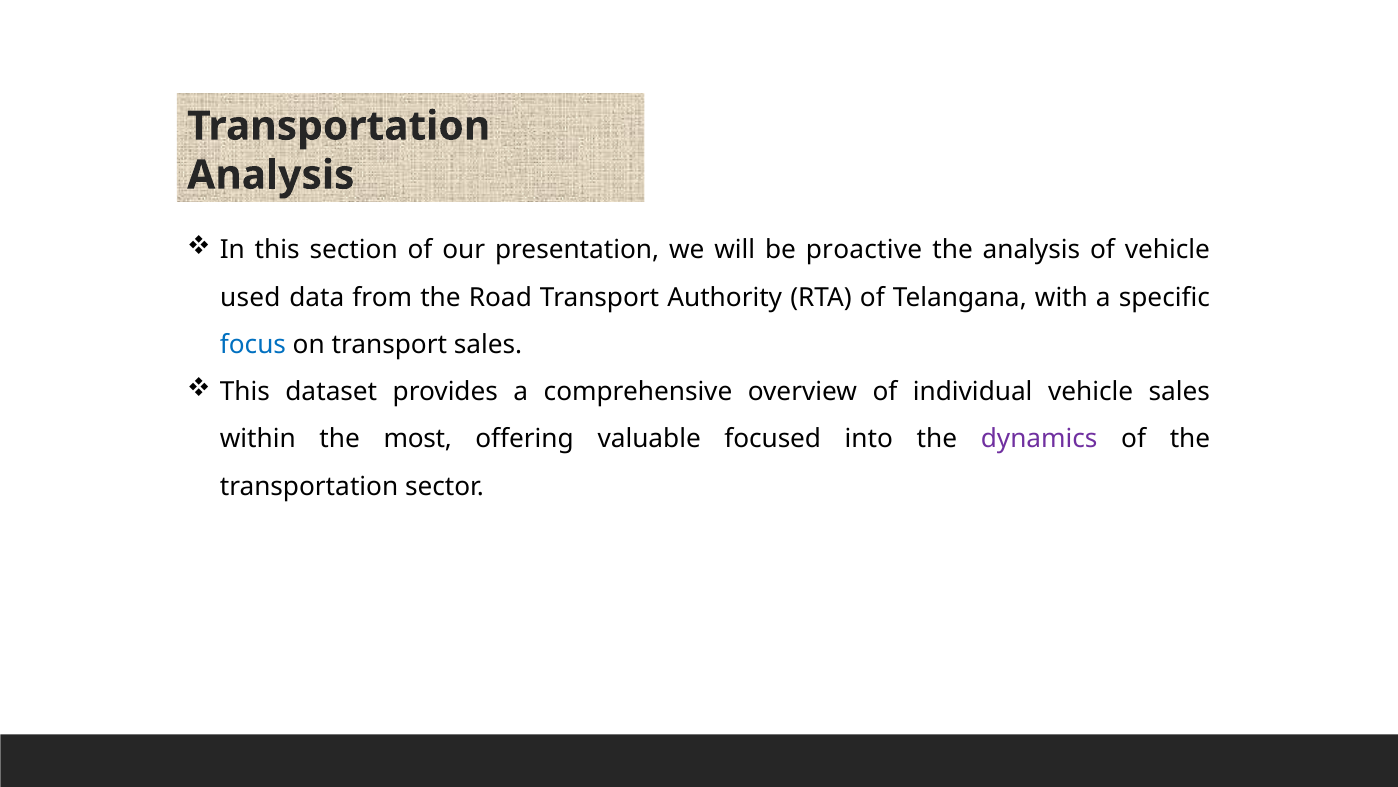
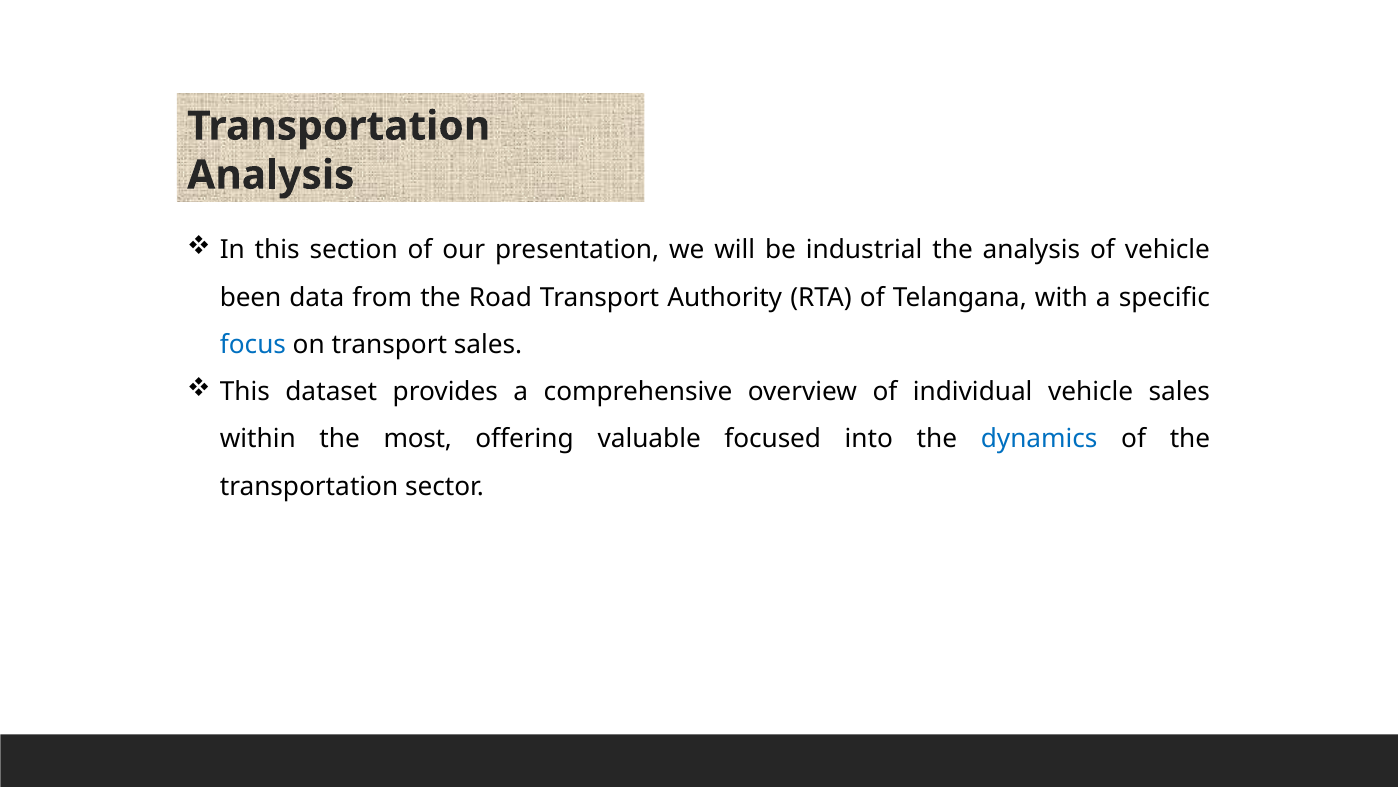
proactive: proactive -> industrial
used: used -> been
dynamics colour: purple -> blue
